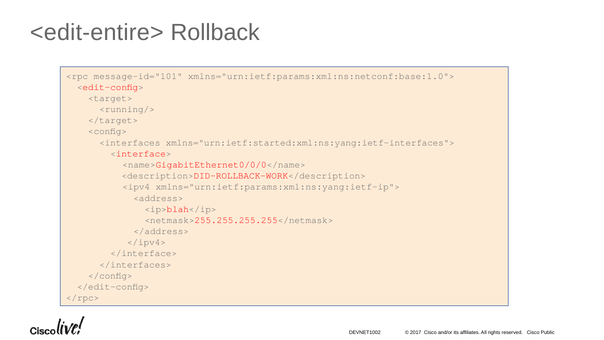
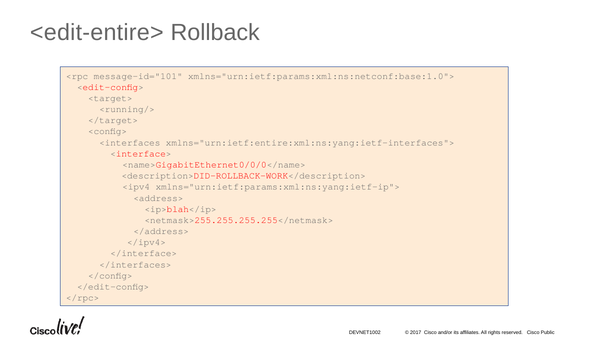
xmlns="urn:ietf:started:xml:ns:yang:ietf-interfaces">: xmlns="urn:ietf:started:xml:ns:yang:ietf-interfaces"> -> xmlns="urn:ietf:entire:xml:ns:yang:ietf-interfaces">
